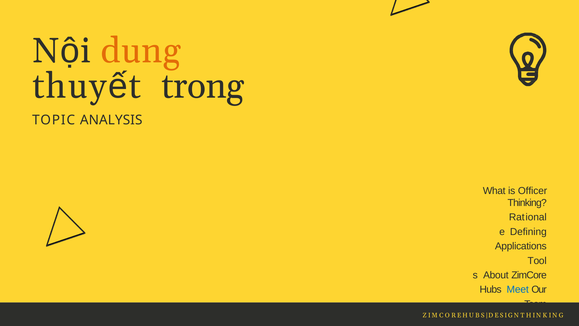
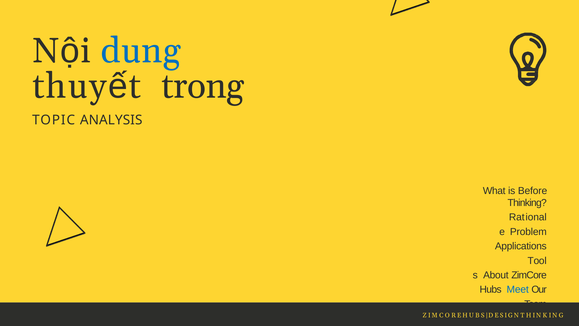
dung colour: orange -> blue
Officer: Officer -> Before
Defining: Defining -> Problem
